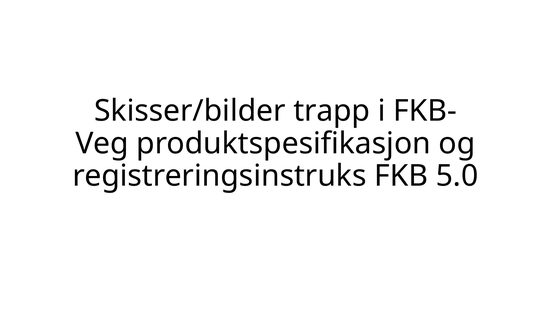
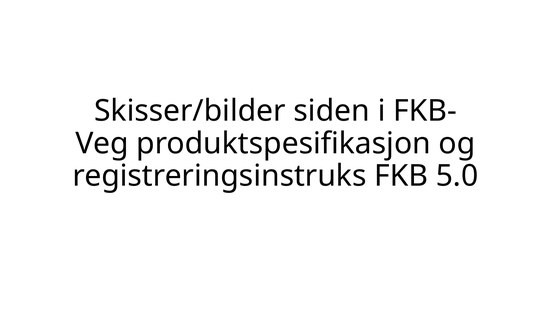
trapp: trapp -> siden
